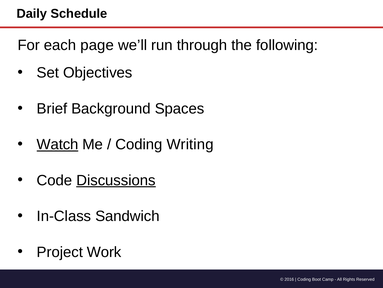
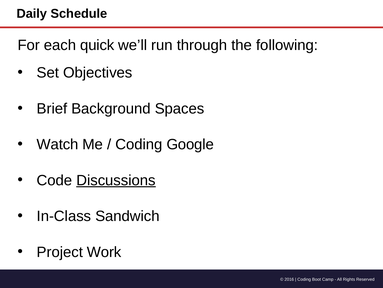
page: page -> quick
Watch underline: present -> none
Writing: Writing -> Google
